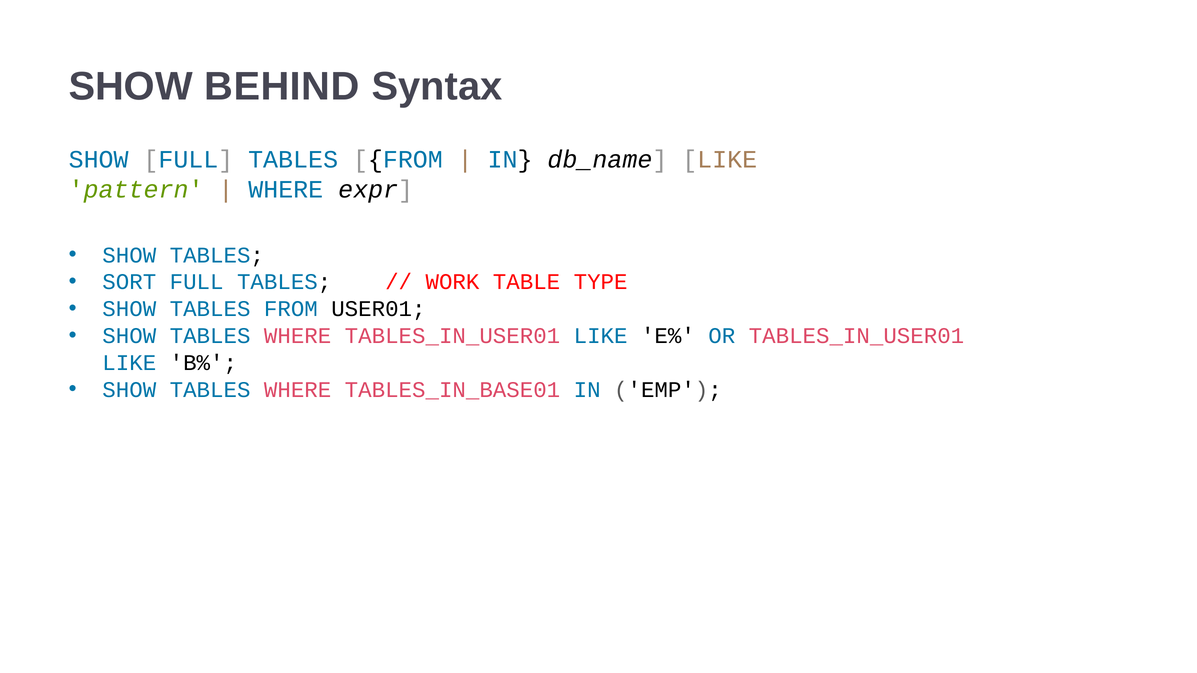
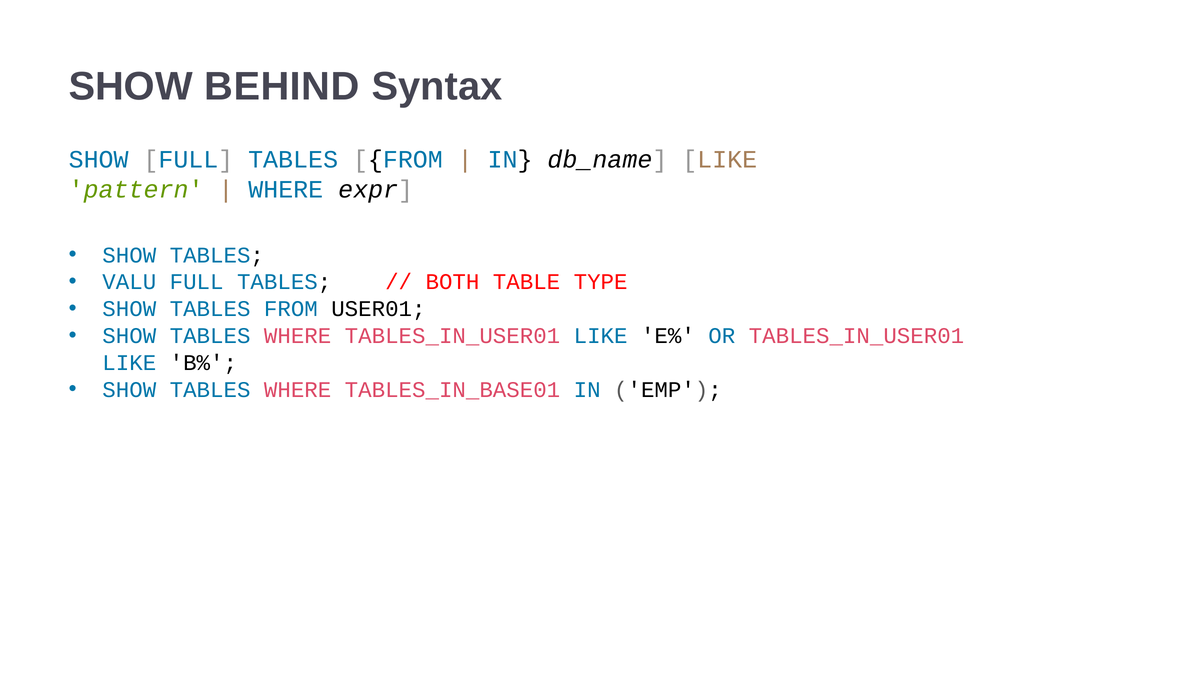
SORT: SORT -> VALU
WORK: WORK -> BOTH
